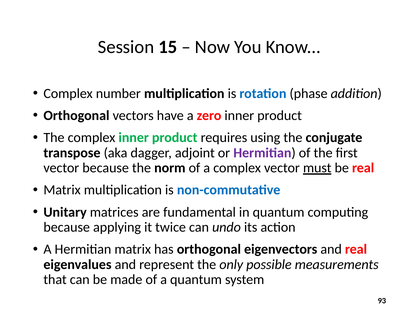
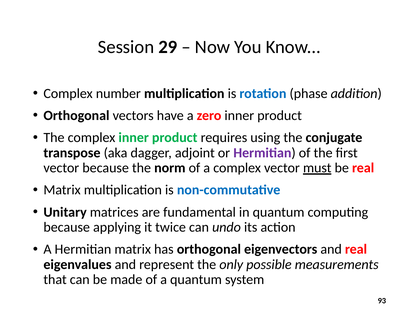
15: 15 -> 29
